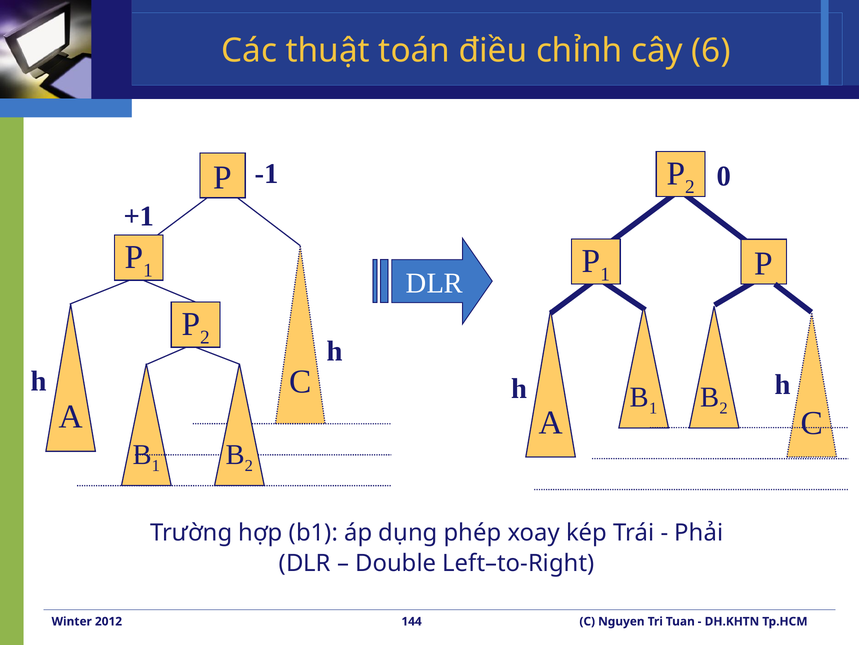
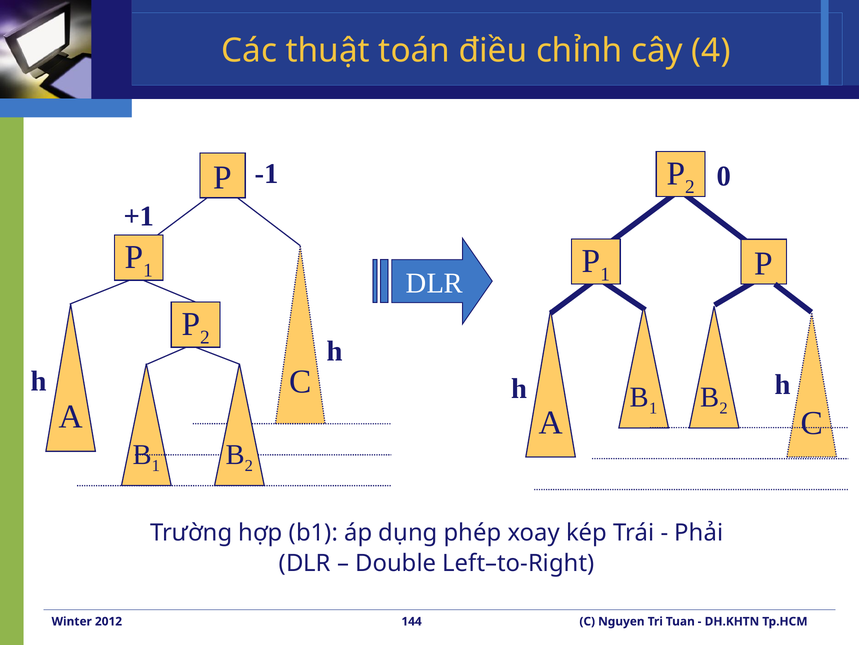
6: 6 -> 4
